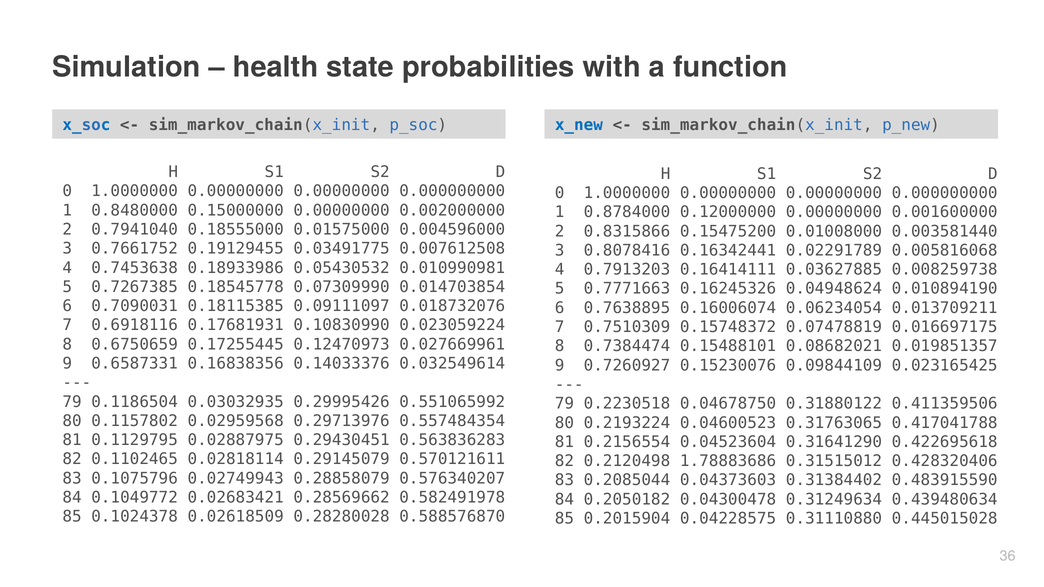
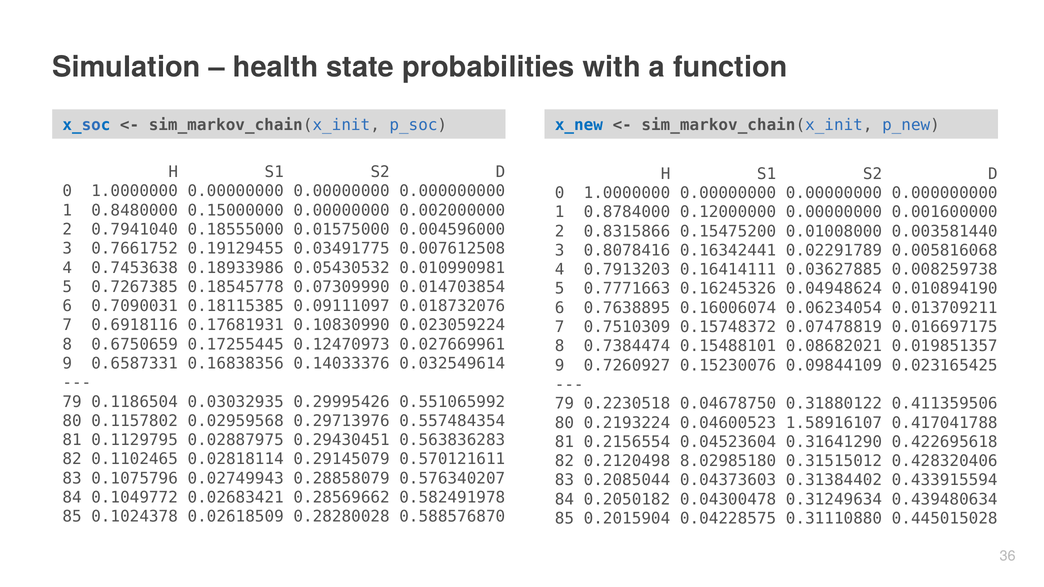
0.31763065: 0.31763065 -> 1.58916107
1.78883686: 1.78883686 -> 8.02985180
0.483915590: 0.483915590 -> 0.433915594
